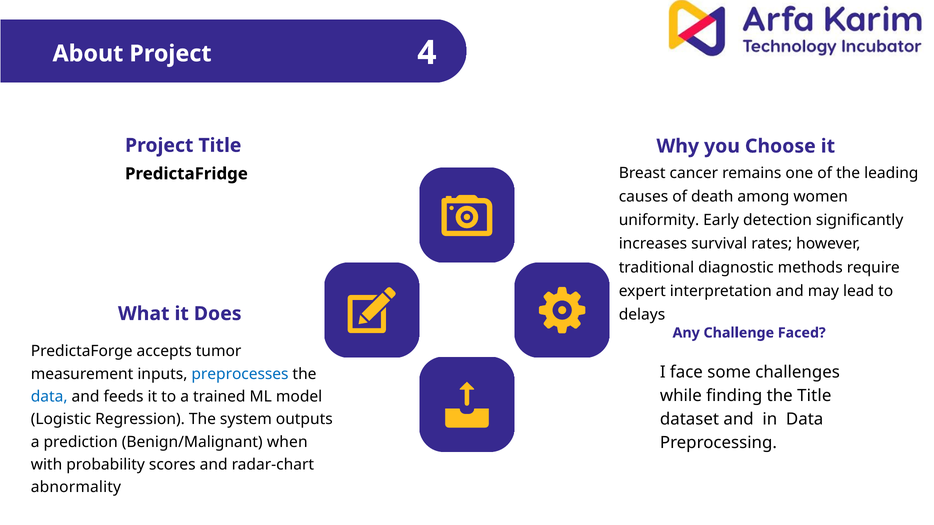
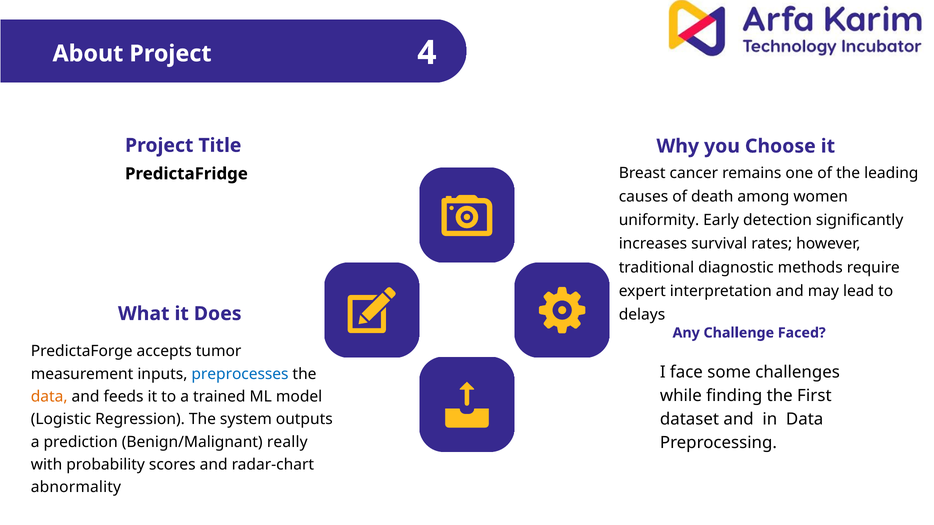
the Title: Title -> First
data at (49, 397) colour: blue -> orange
when: when -> really
